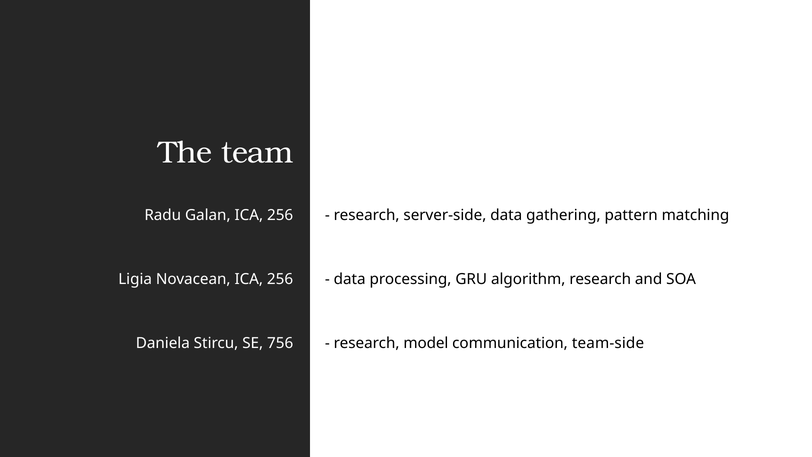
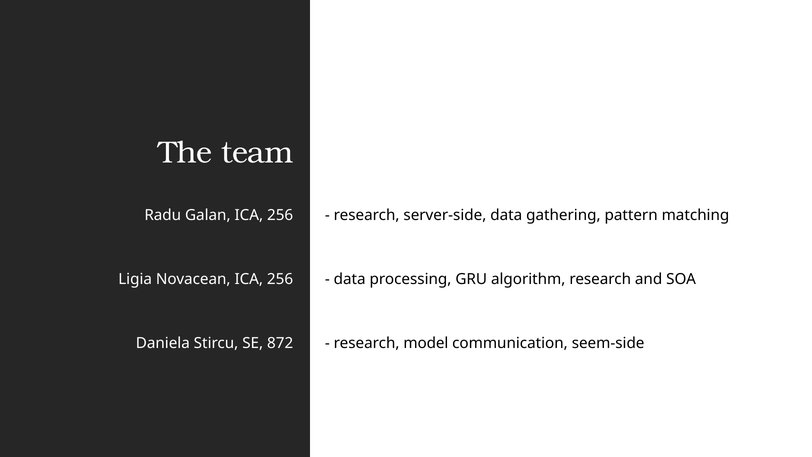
756: 756 -> 872
team-side: team-side -> seem-side
